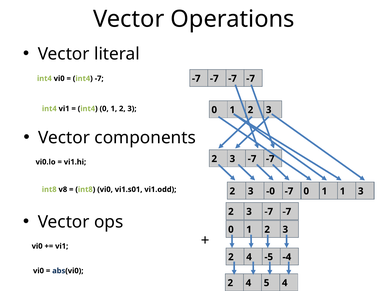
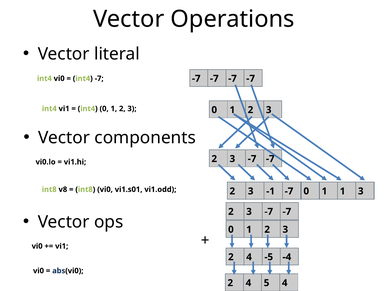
-0: -0 -> -1
